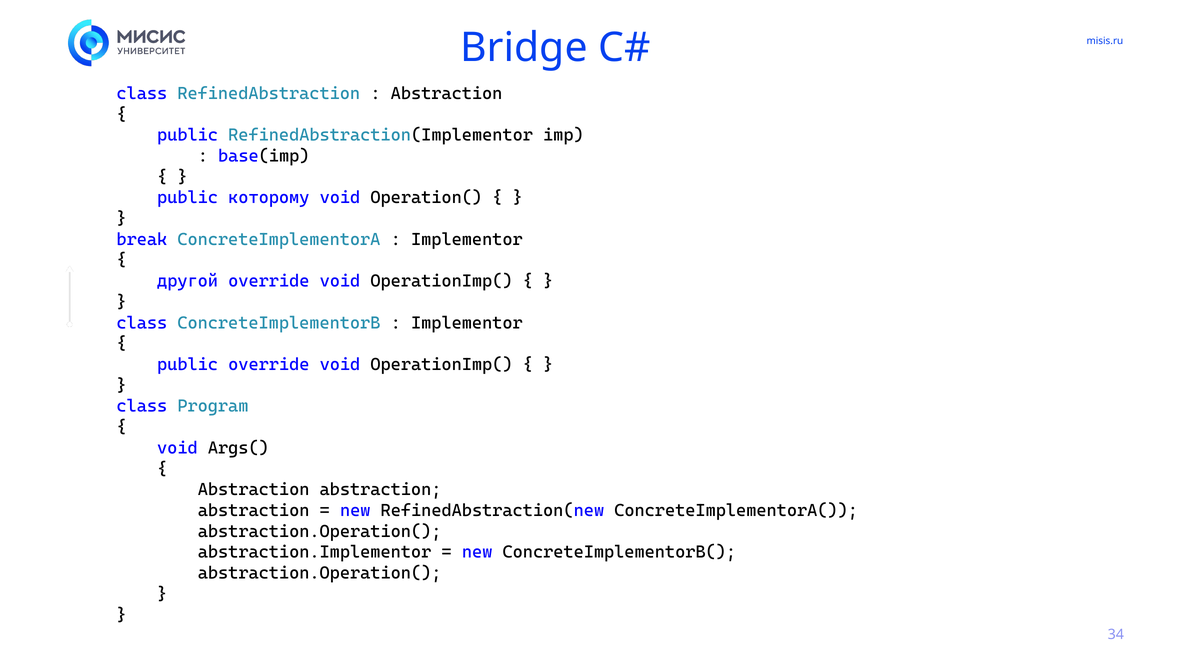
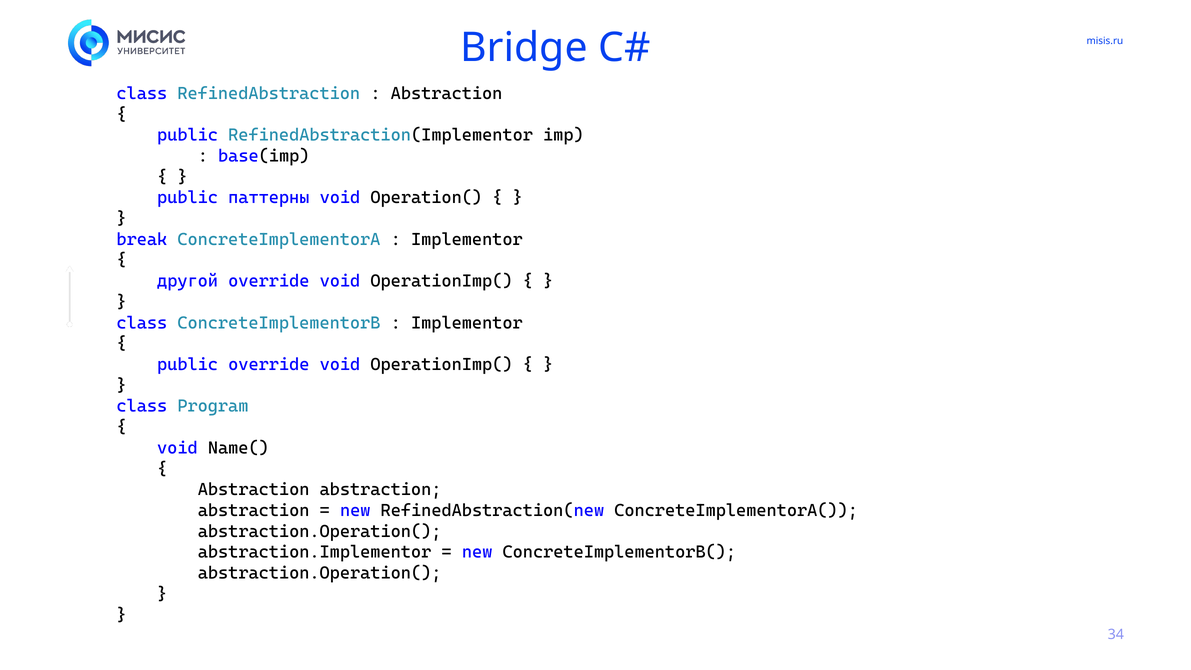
которому: которому -> паттерны
Args(: Args( -> Name(
